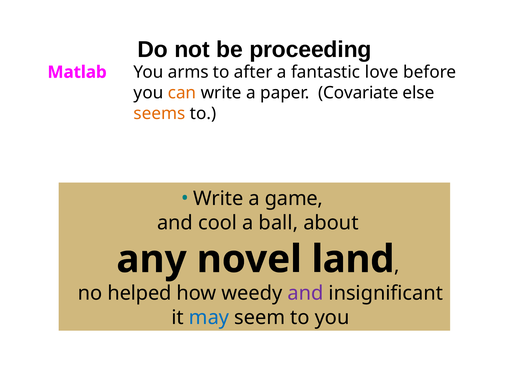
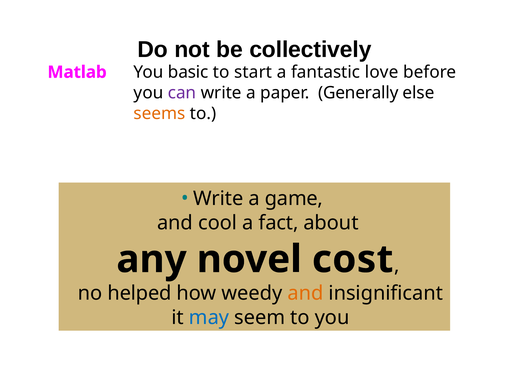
proceeding: proceeding -> collectively
arms: arms -> basic
after: after -> start
can colour: orange -> purple
Covariate: Covariate -> Generally
ball: ball -> fact
land: land -> cost
and at (305, 293) colour: purple -> orange
